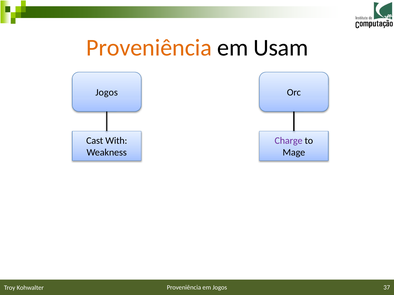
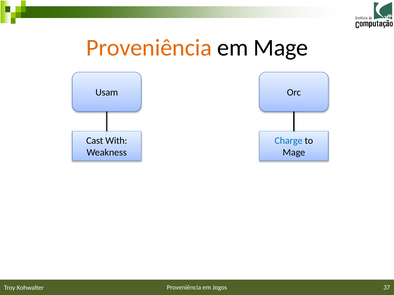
em Usam: Usam -> Mage
Jogos at (107, 93): Jogos -> Usam
Charge colour: purple -> blue
